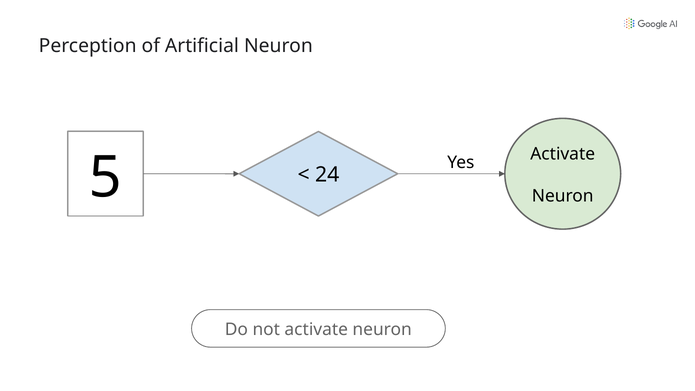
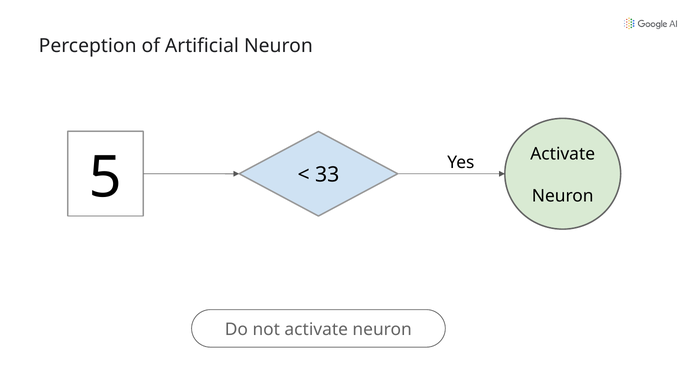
24: 24 -> 33
